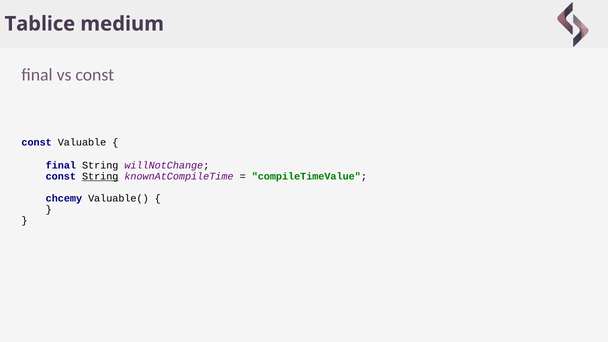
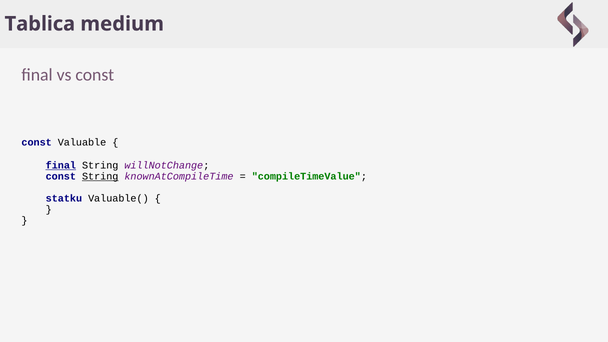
Tablice: Tablice -> Tablica
final at (61, 166) underline: none -> present
chcemy: chcemy -> statku
